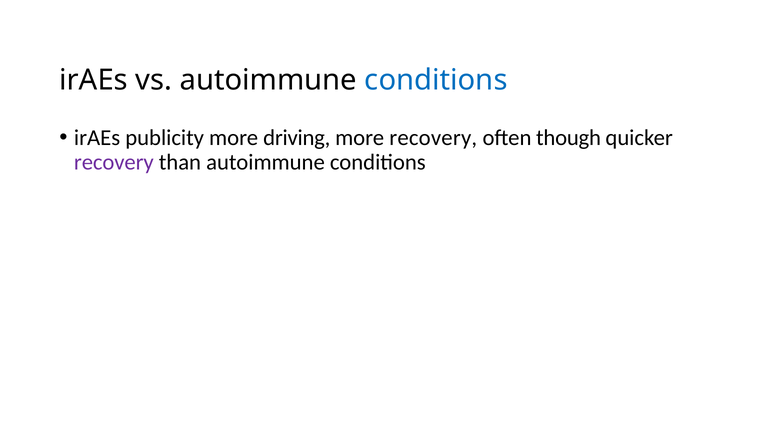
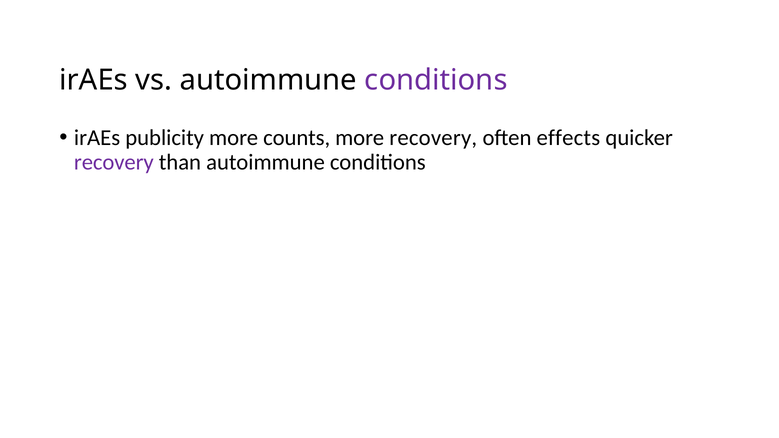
conditions at (436, 80) colour: blue -> purple
driving: driving -> counts
though: though -> effects
